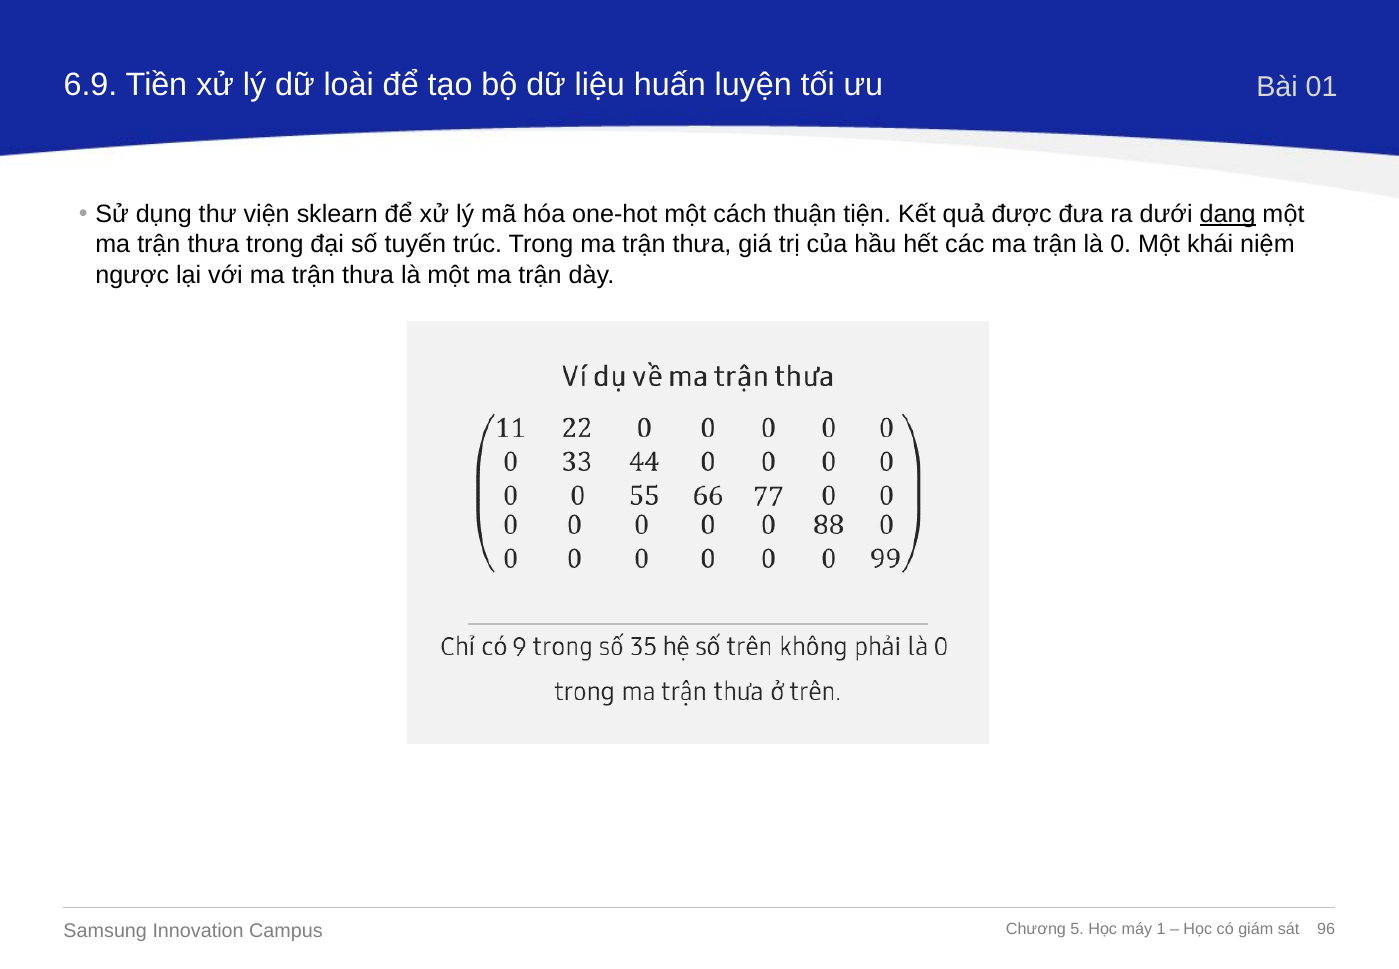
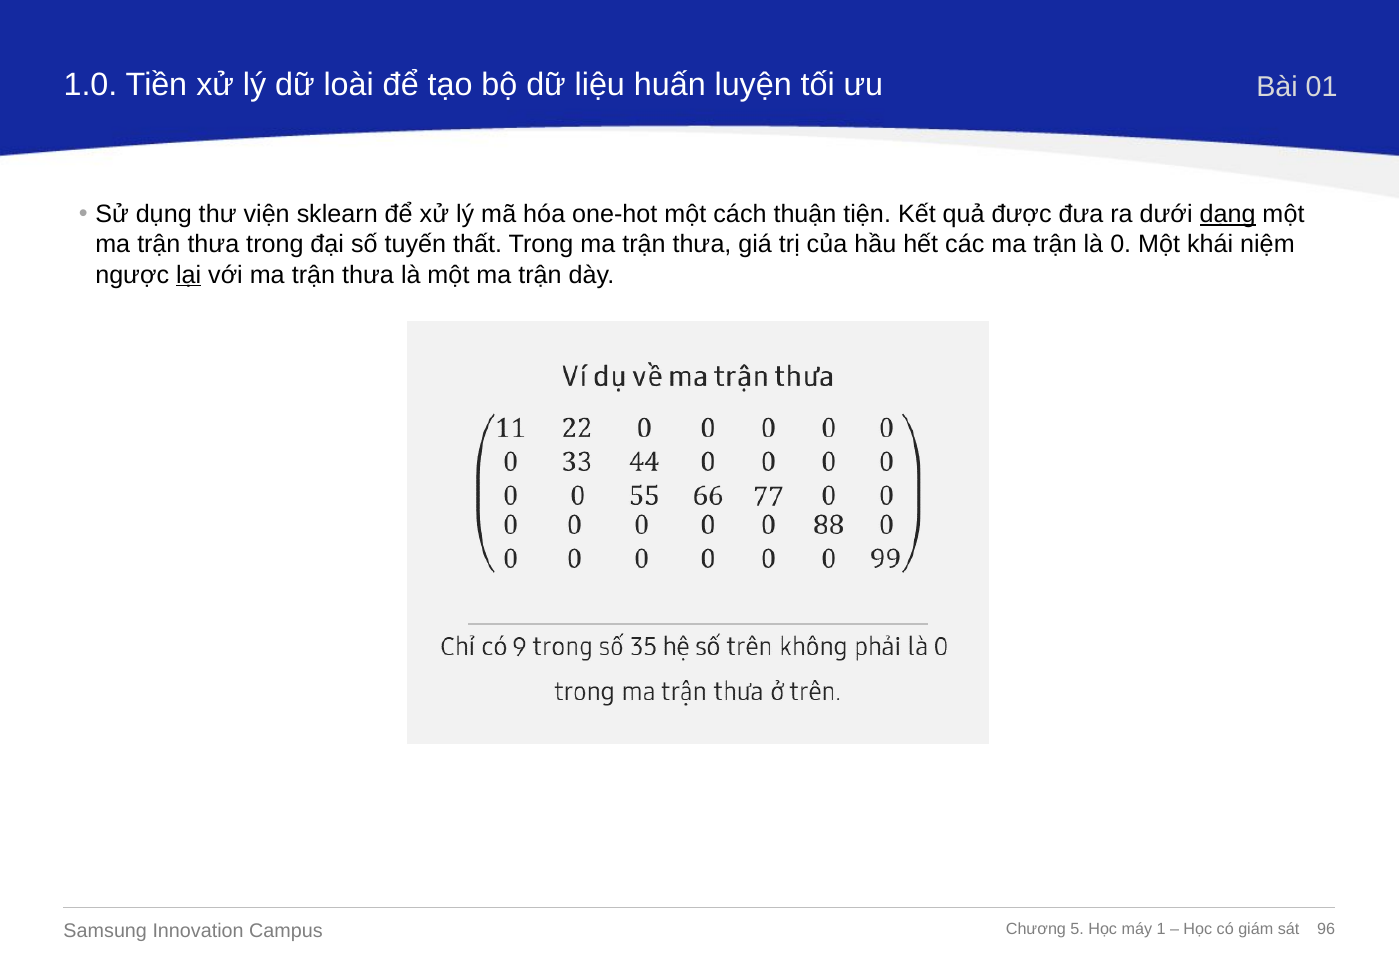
6.9: 6.9 -> 1.0
trúc: trúc -> thất
lại underline: none -> present
